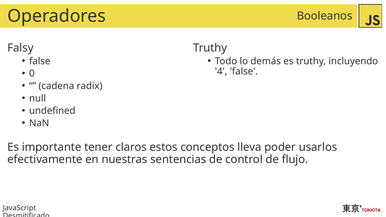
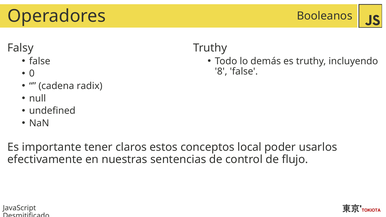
4: 4 -> 8
lleva: lleva -> local
